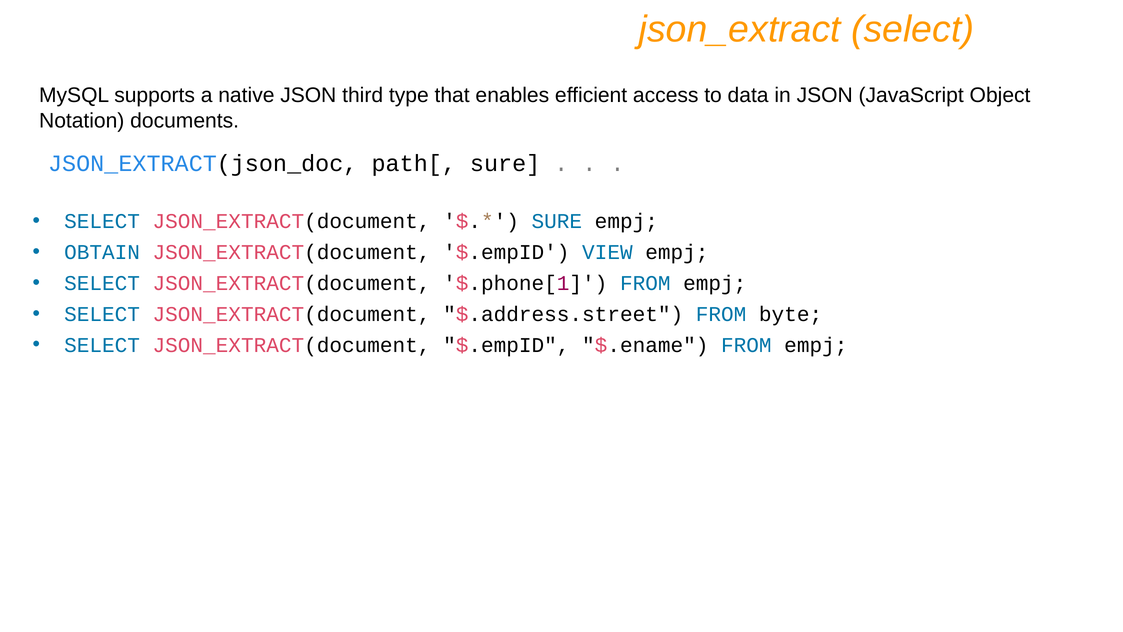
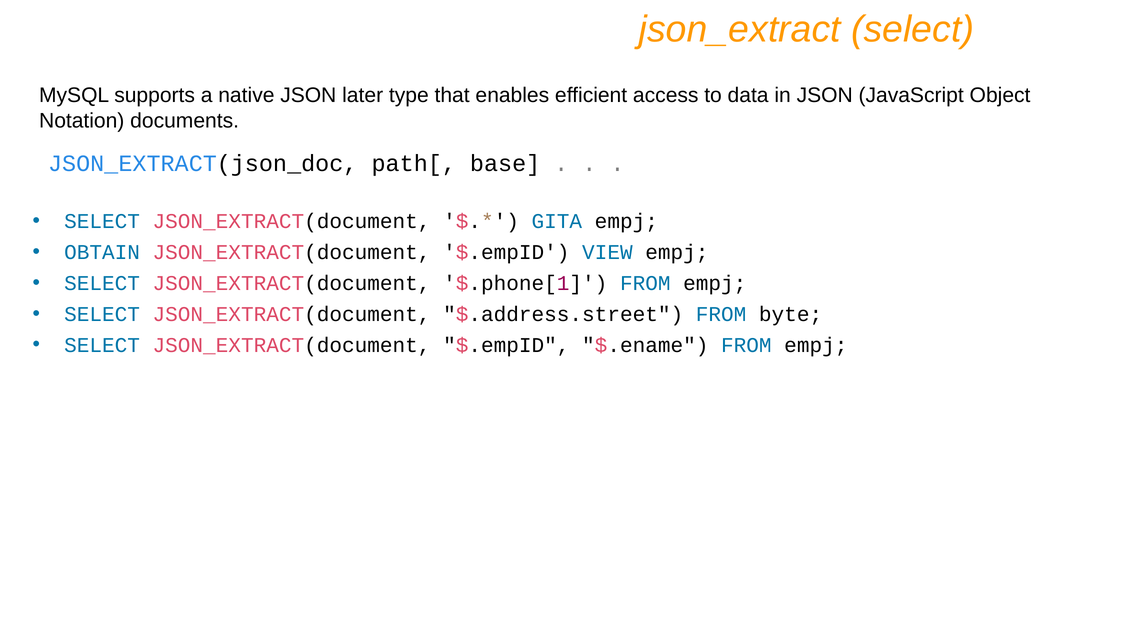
third: third -> later
path[ sure: sure -> base
SURE at (557, 221): SURE -> GITA
